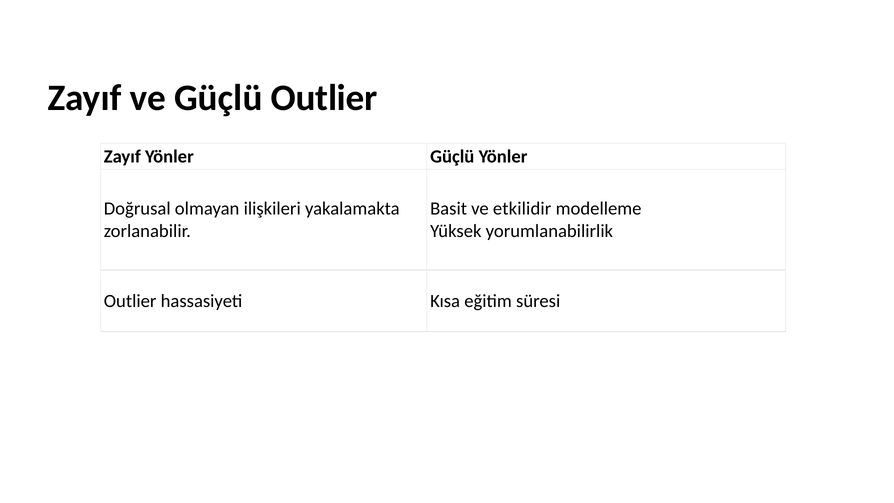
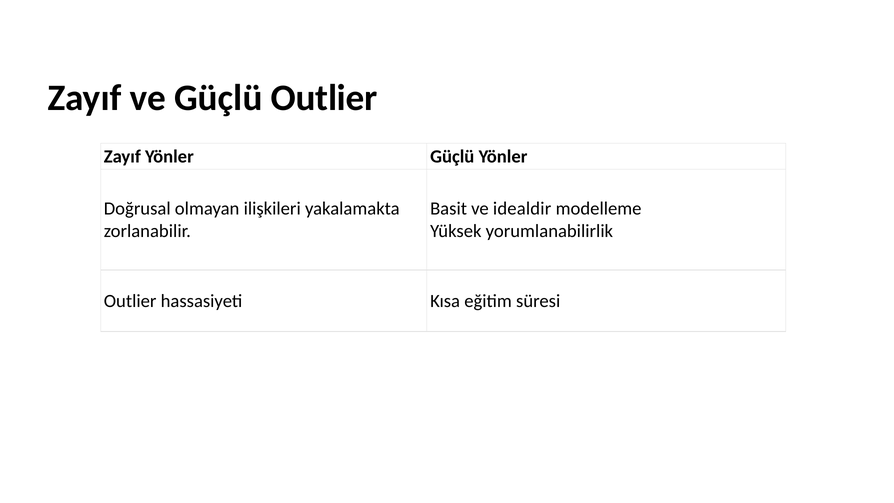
etkilidir: etkilidir -> idealdir
